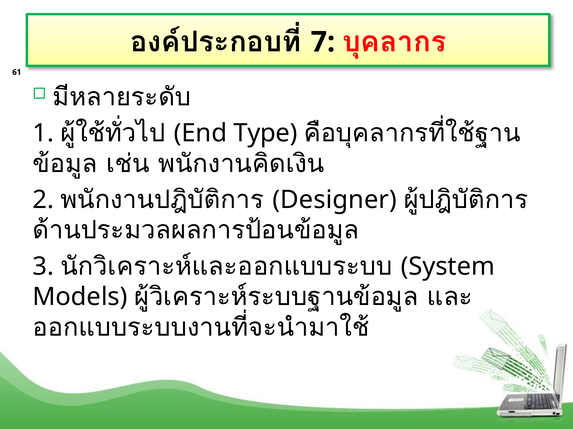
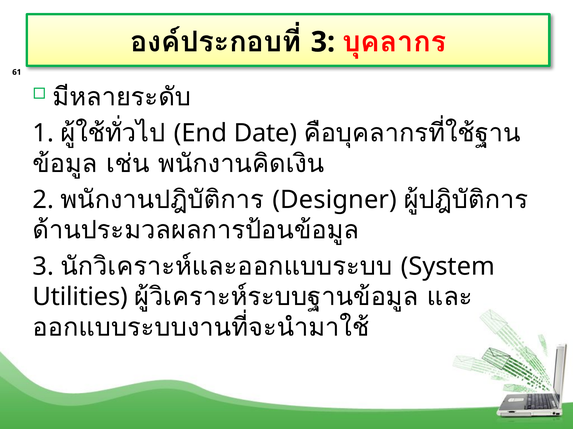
7 at (323, 42): 7 -> 3
Type: Type -> Date
Models: Models -> Utilities
